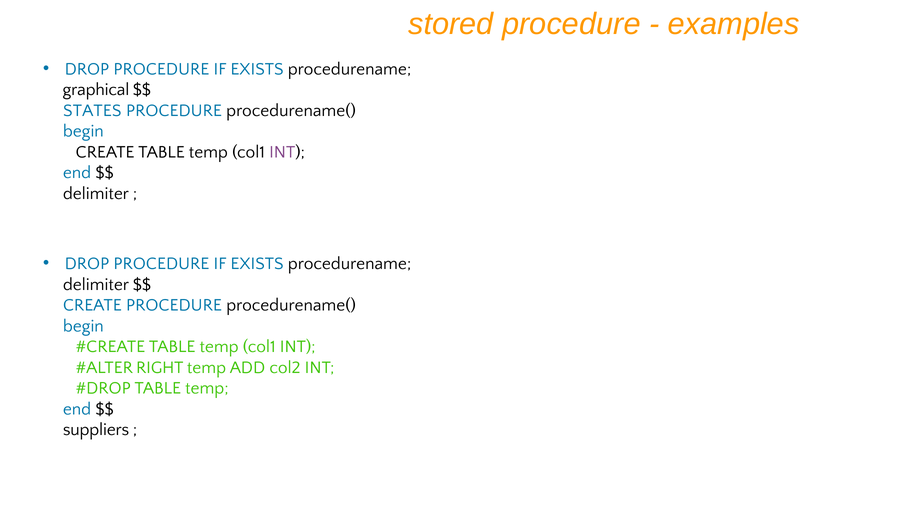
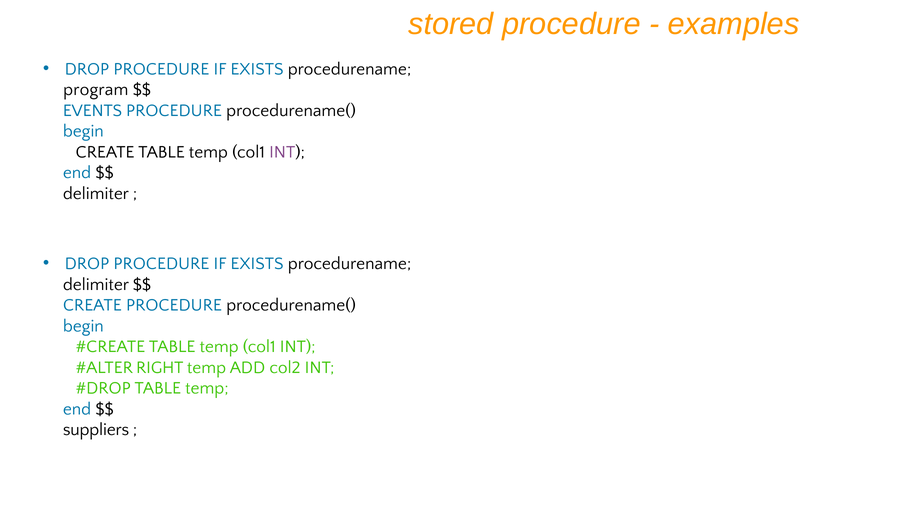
graphical: graphical -> program
STATES: STATES -> EVENTS
